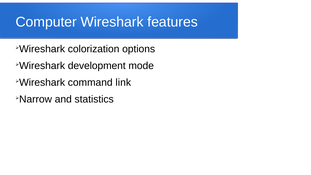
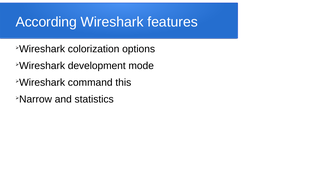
Computer: Computer -> According
link: link -> this
